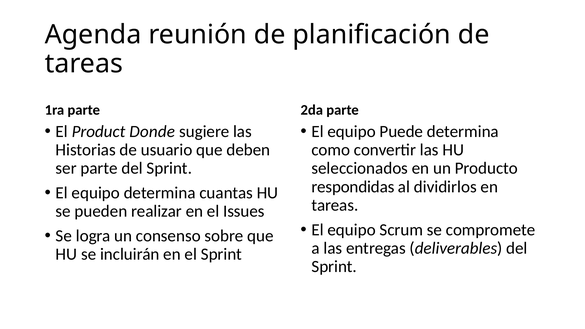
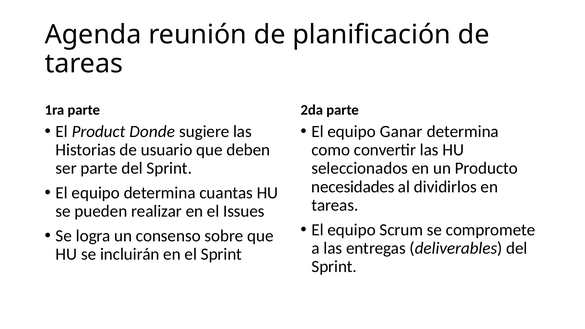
Puede: Puede -> Ganar
respondidas: respondidas -> necesidades
